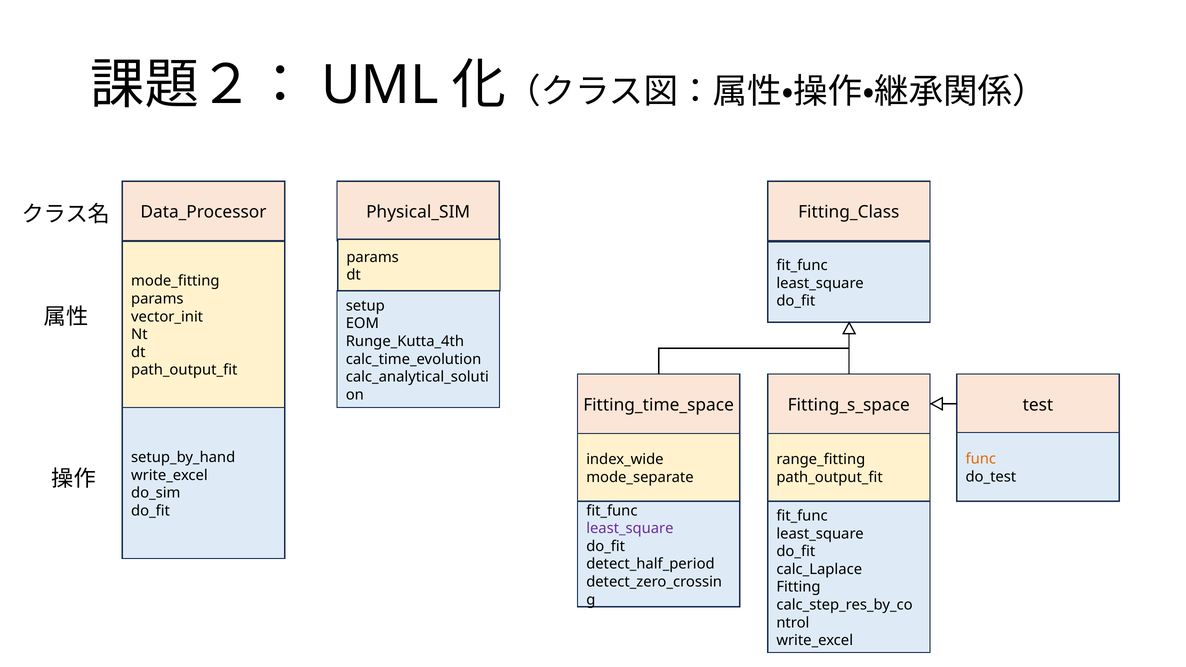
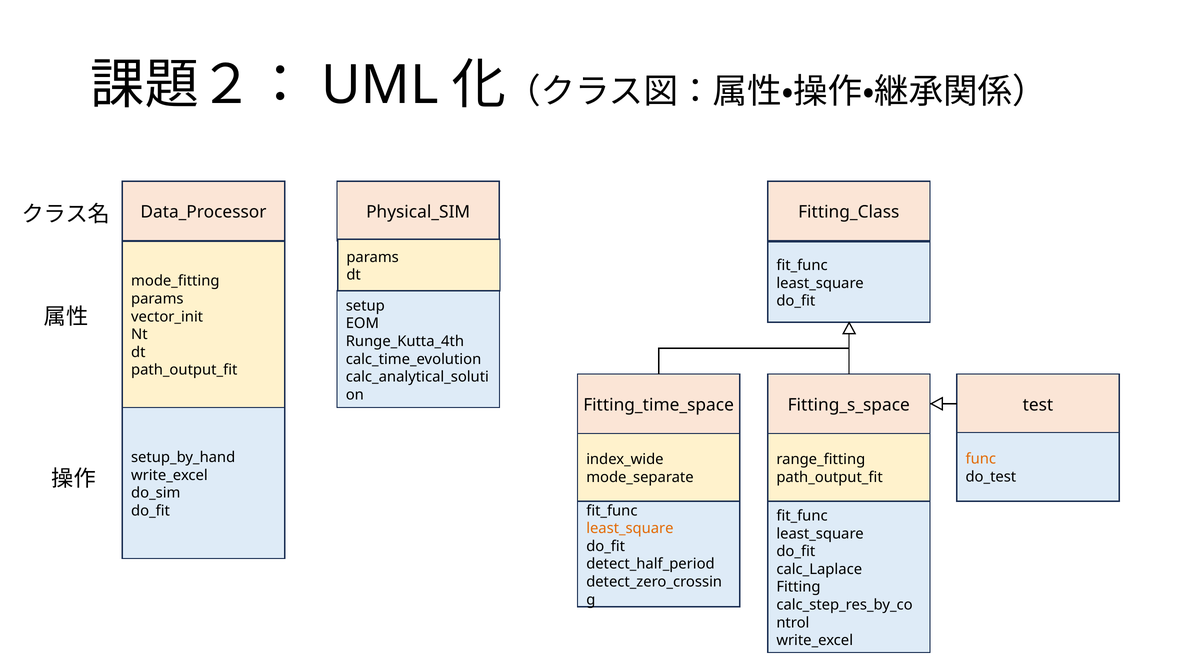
least_square at (630, 529) colour: purple -> orange
